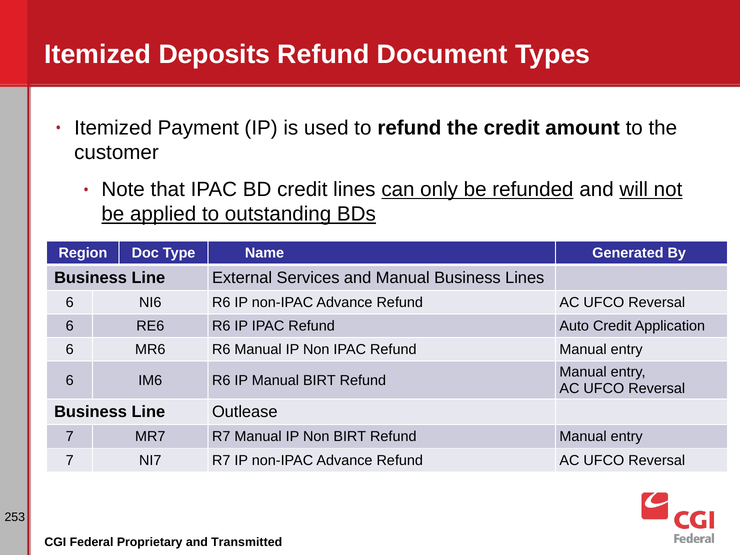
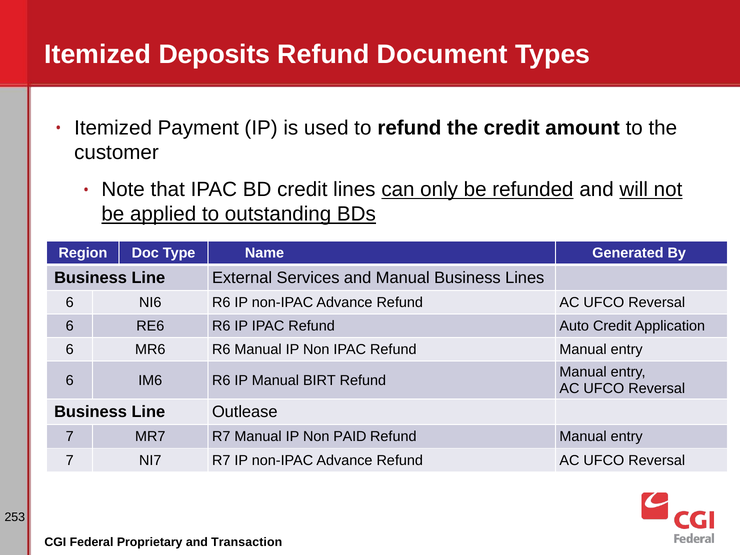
Non BIRT: BIRT -> PAID
Transmitted: Transmitted -> Transaction
